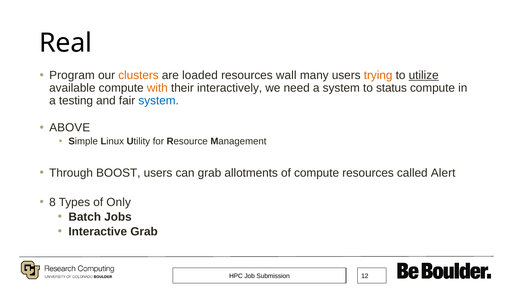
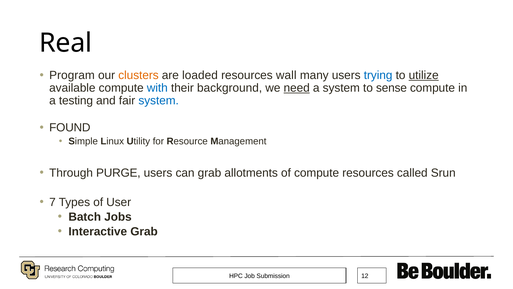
trying colour: orange -> blue
with colour: orange -> blue
interactively: interactively -> background
need underline: none -> present
status: status -> sense
ABOVE: ABOVE -> FOUND
BOOST: BOOST -> PURGE
Alert: Alert -> Srun
8: 8 -> 7
Only: Only -> User
